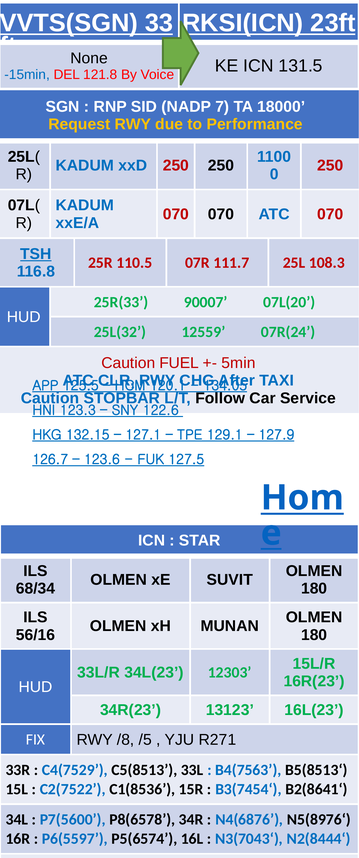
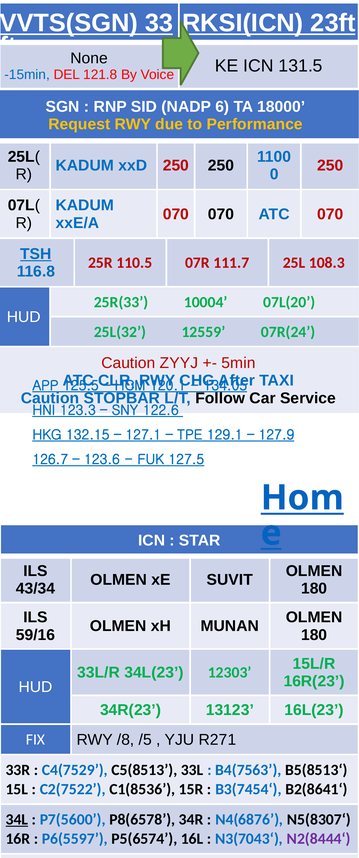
7: 7 -> 6
90007: 90007 -> 10004
FUEL: FUEL -> ZYYJ
68/34: 68/34 -> 43/34
56/16: 56/16 -> 59/16
34L underline: none -> present
N5(8976‘: N5(8976‘ -> N5(8307‘
N2(8444‘ colour: blue -> purple
